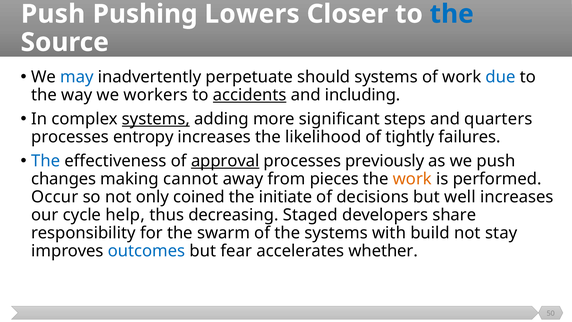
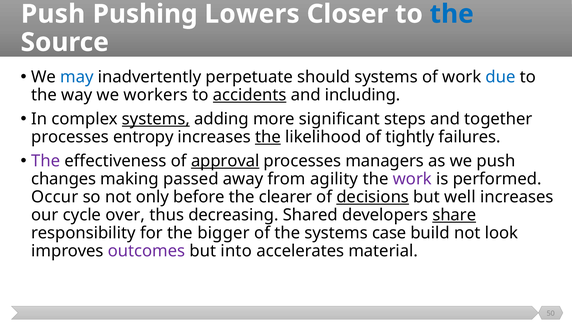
quarters: quarters -> together
the at (268, 137) underline: none -> present
The at (46, 161) colour: blue -> purple
previously: previously -> managers
cannot: cannot -> passed
pieces: pieces -> agility
work at (412, 179) colour: orange -> purple
coined: coined -> before
initiate: initiate -> clearer
decisions underline: none -> present
help: help -> over
Staged: Staged -> Shared
share underline: none -> present
swarm: swarm -> bigger
with: with -> case
stay: stay -> look
outcomes colour: blue -> purple
fear: fear -> into
whether: whether -> material
